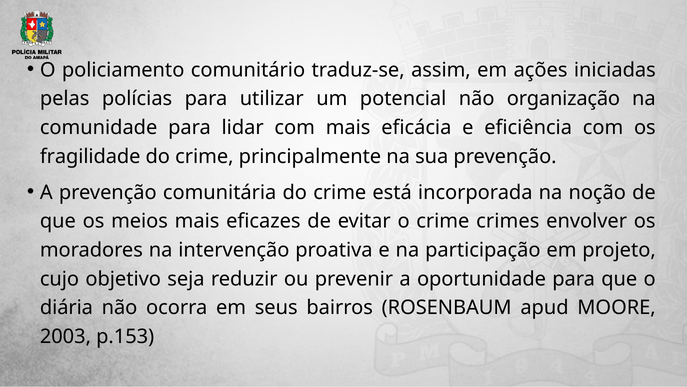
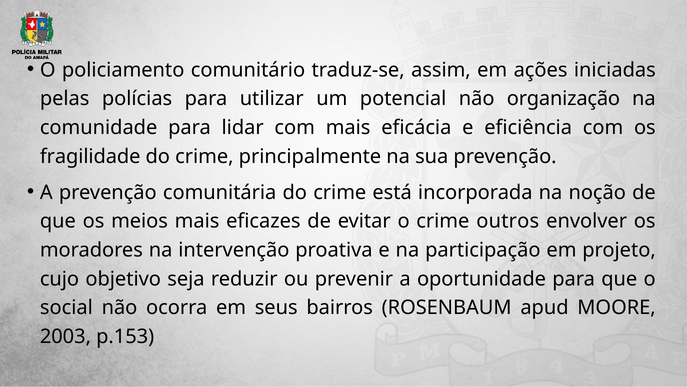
crimes: crimes -> outros
diária: diária -> social
